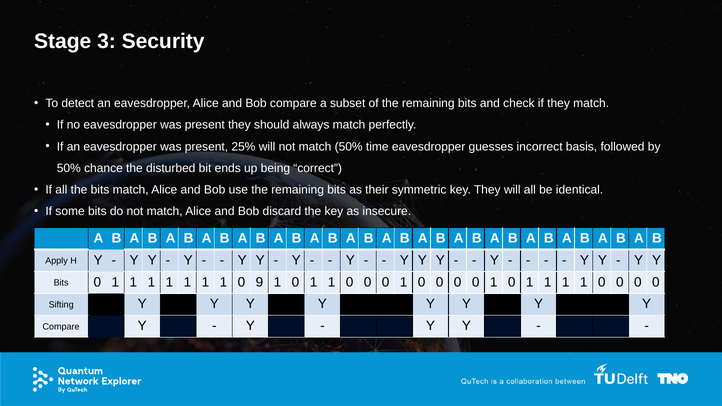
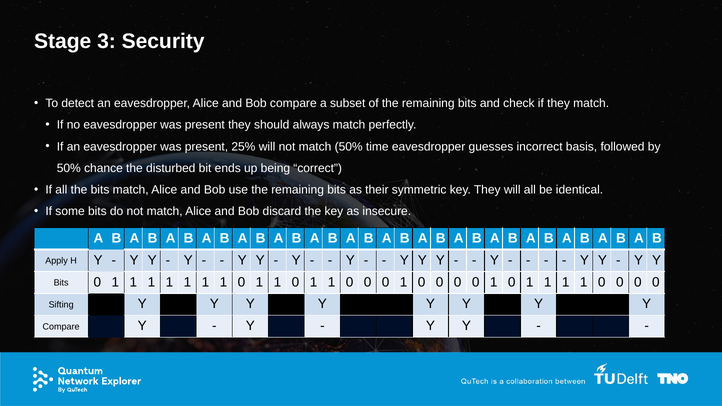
9 at (259, 282): 9 -> 1
